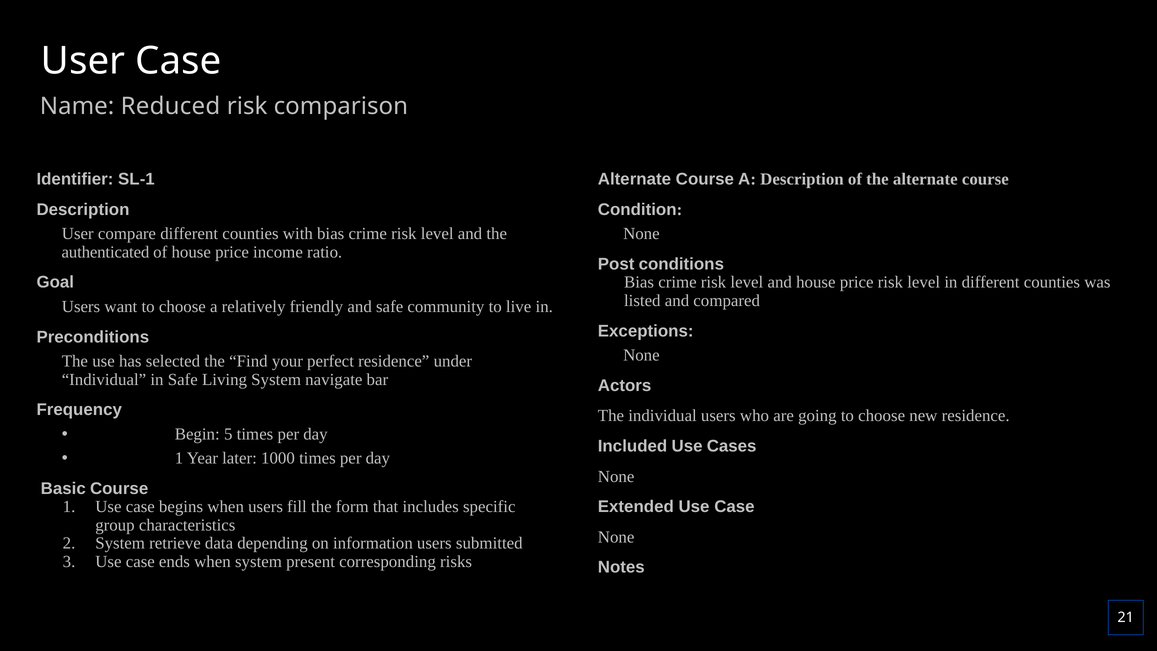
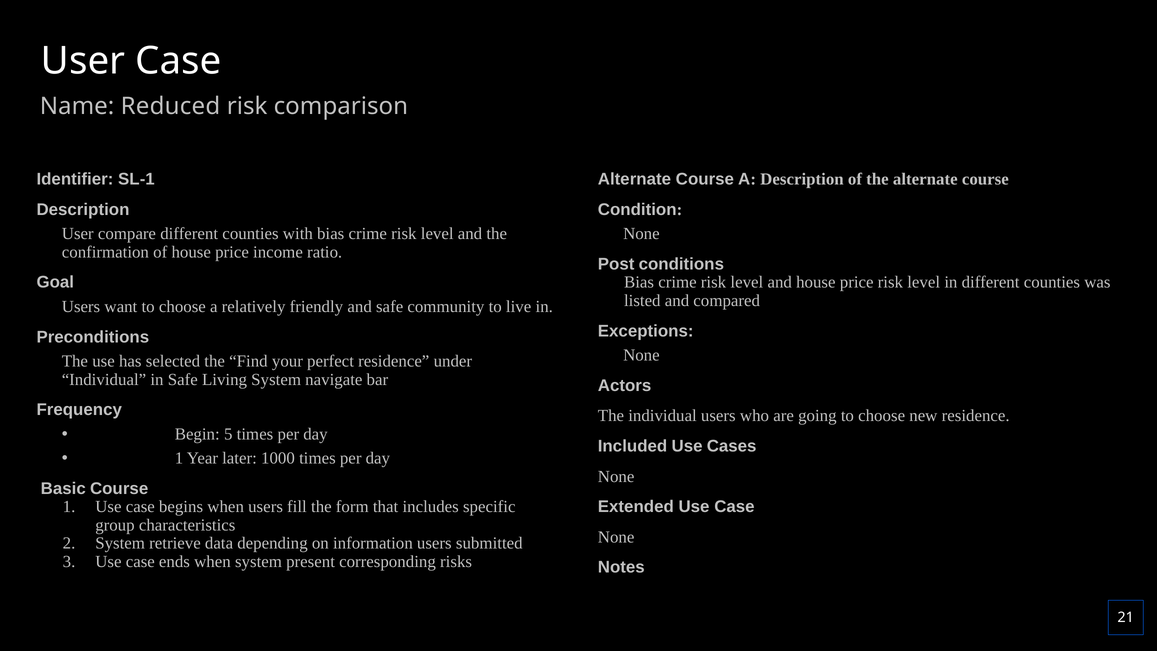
authenticated: authenticated -> confirmation
